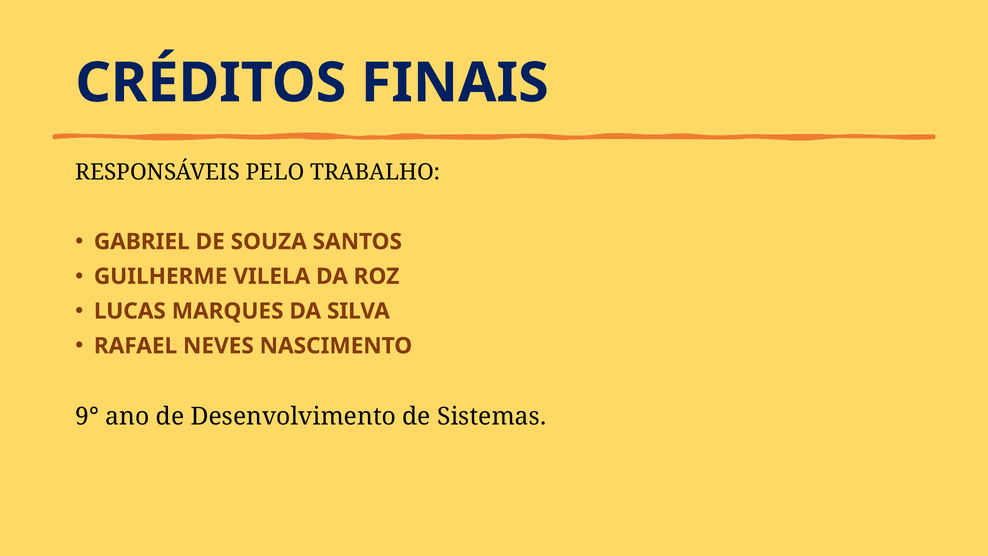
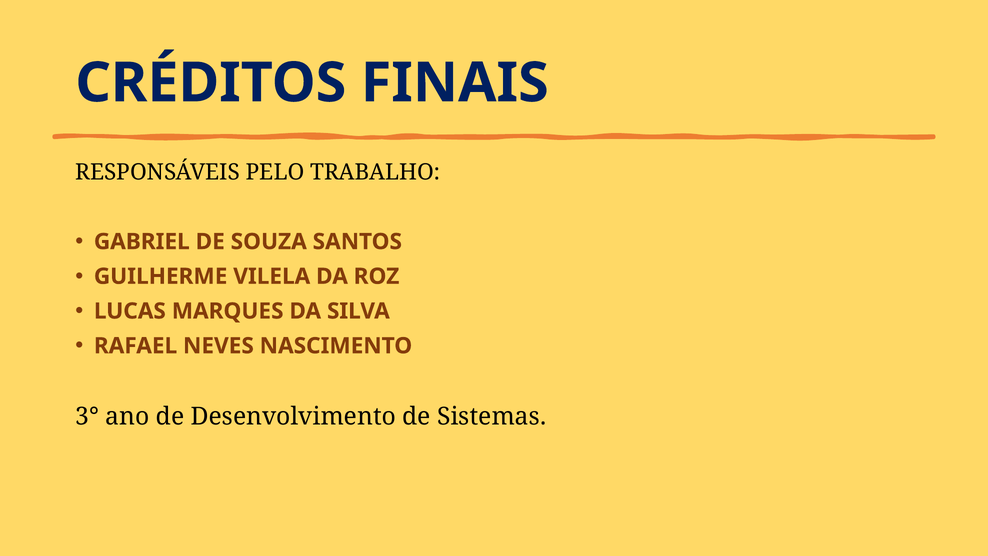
9°: 9° -> 3°
